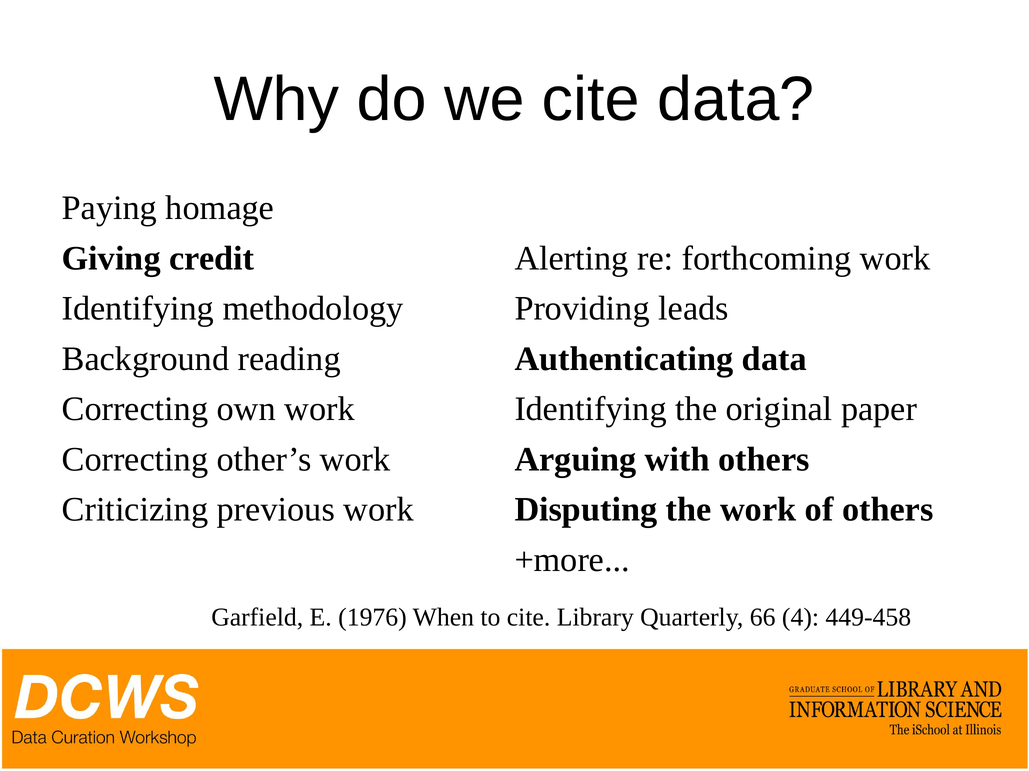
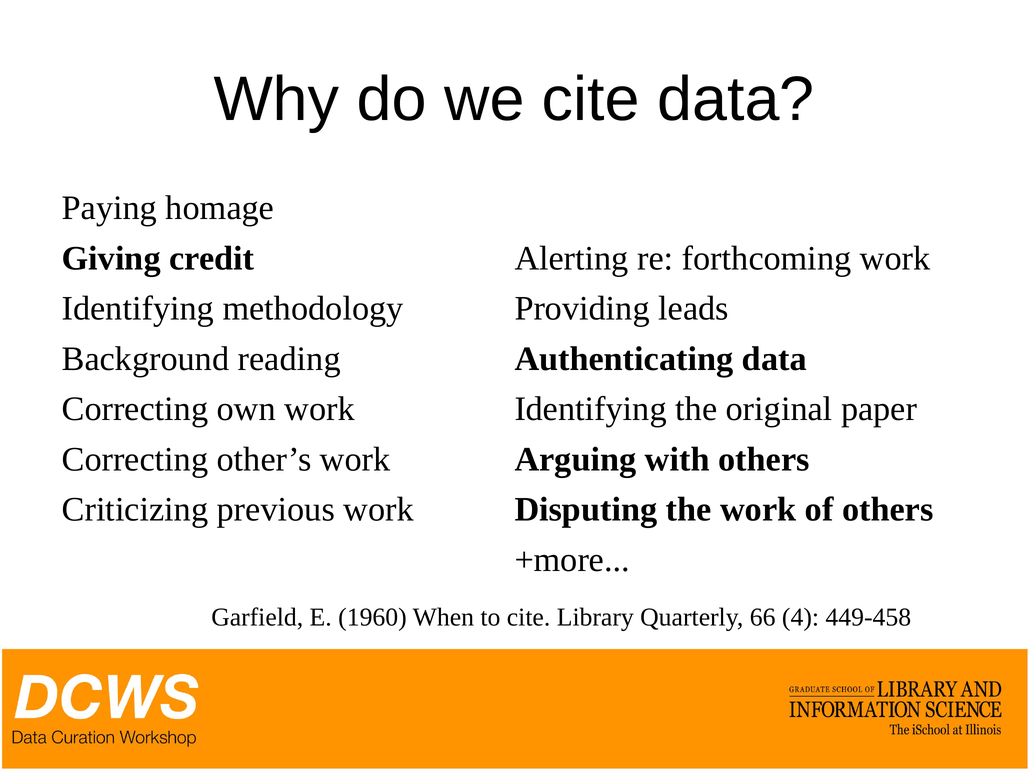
1976: 1976 -> 1960
